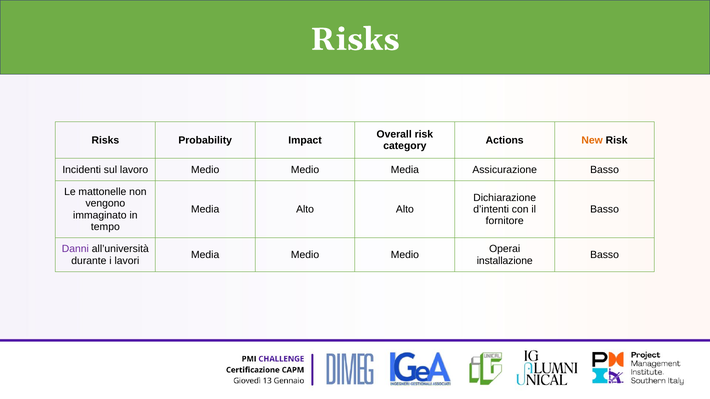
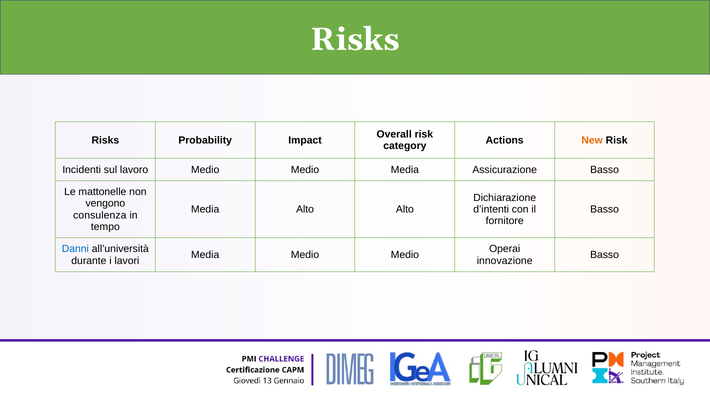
immaginato: immaginato -> consulenza
Danni colour: purple -> blue
installazione: installazione -> innovazione
